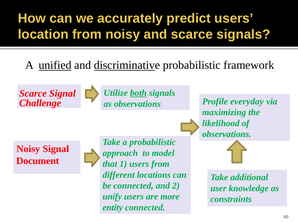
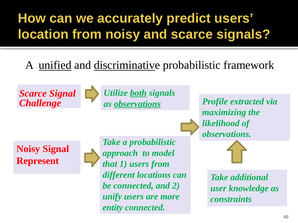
everyday: everyday -> extracted
observations at (137, 104) underline: none -> present
Document: Document -> Represent
